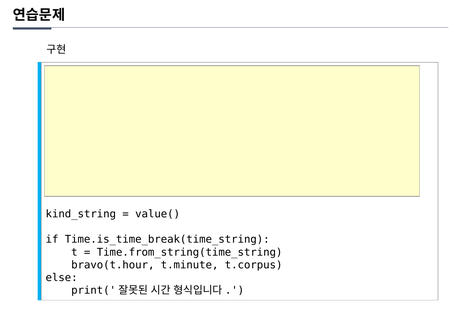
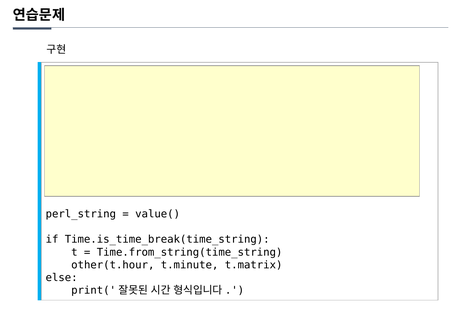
kind_string: kind_string -> perl_string
bravo(t.hour: bravo(t.hour -> other(t.hour
t.corpus: t.corpus -> t.matrix
